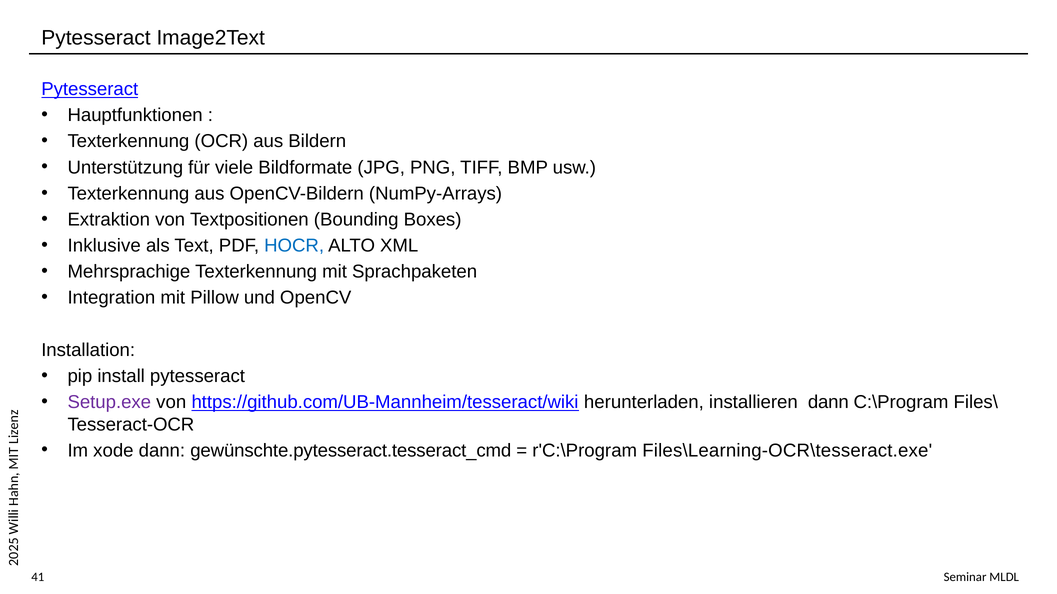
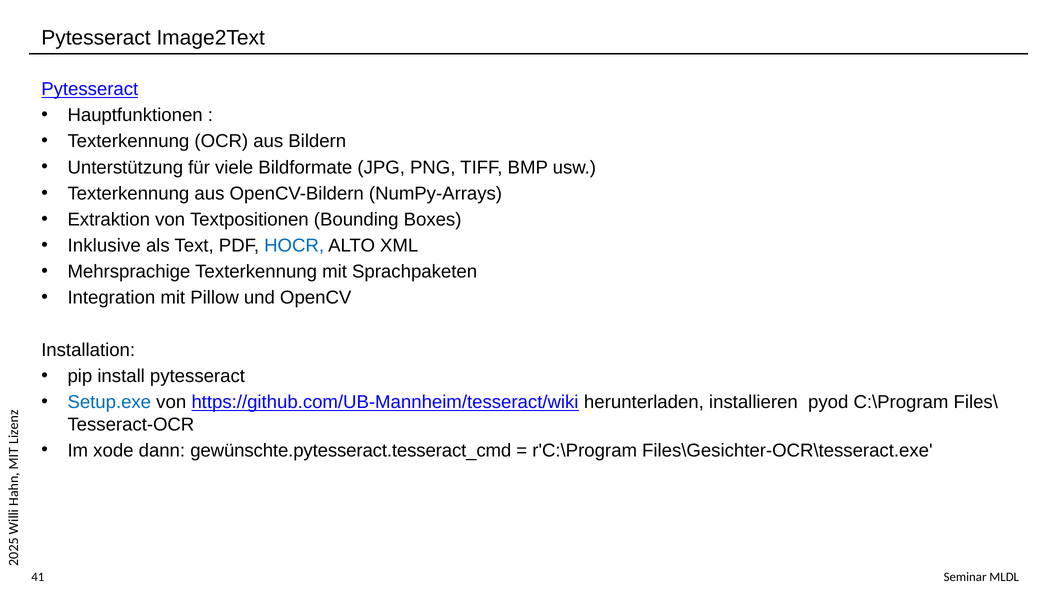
Setup.exe colour: purple -> blue
installieren dann: dann -> pyod
Files\Learning-OCR\tesseract.exe: Files\Learning-OCR\tesseract.exe -> Files\Gesichter-OCR\tesseract.exe
